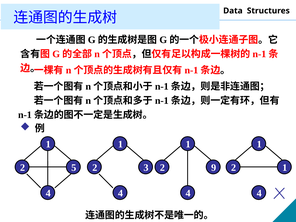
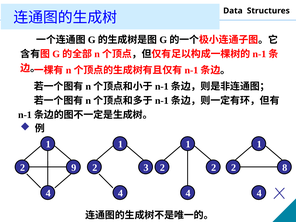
5: 5 -> 9
2 9: 9 -> 2
2 1: 1 -> 8
